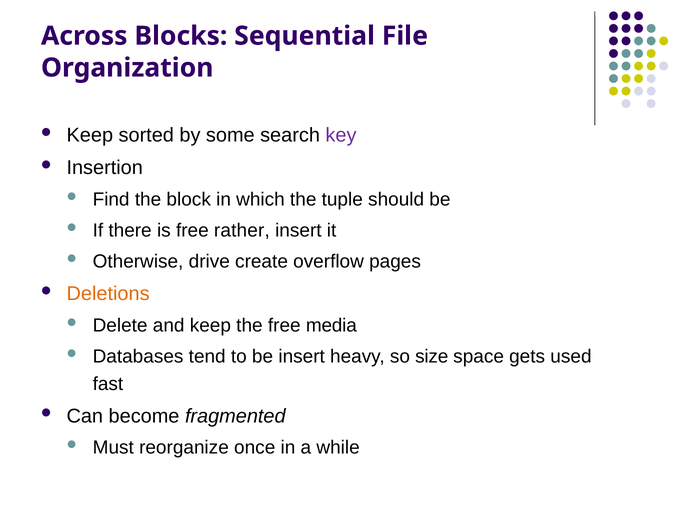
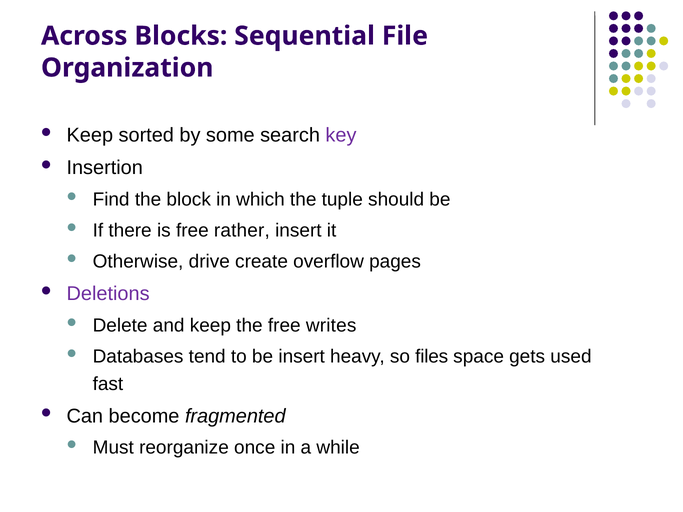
Deletions colour: orange -> purple
media: media -> writes
size: size -> files
